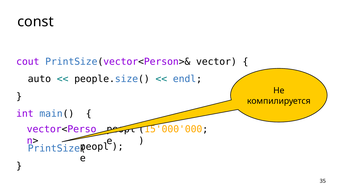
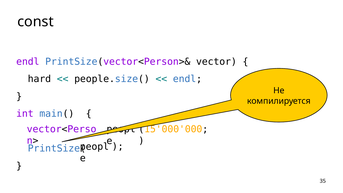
cout at (28, 62): cout -> endl
auto: auto -> hard
